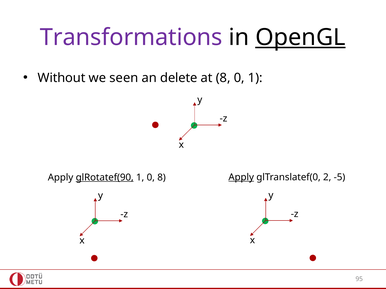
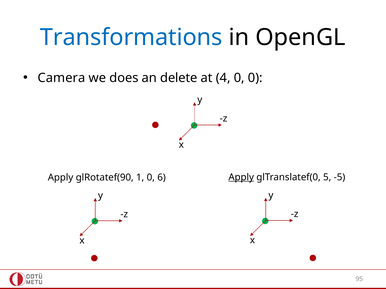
Transformations colour: purple -> blue
OpenGL underline: present -> none
Without: Without -> Camera
seen: seen -> does
at 8: 8 -> 4
0 1: 1 -> 0
2: 2 -> 5
glRotatef(90 underline: present -> none
0 8: 8 -> 6
